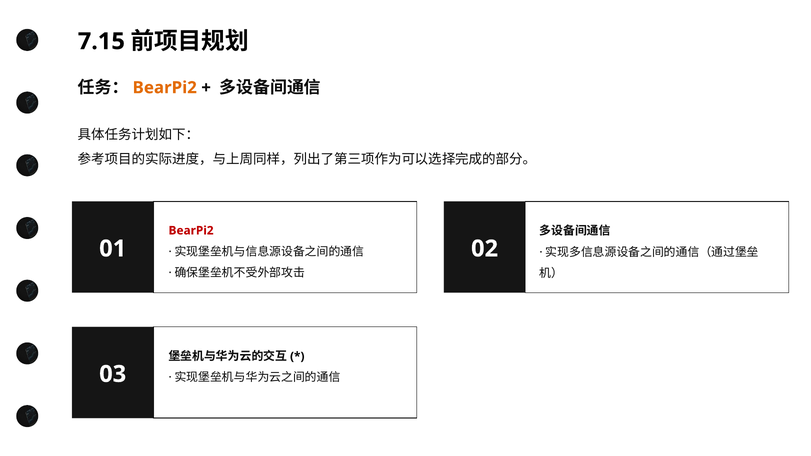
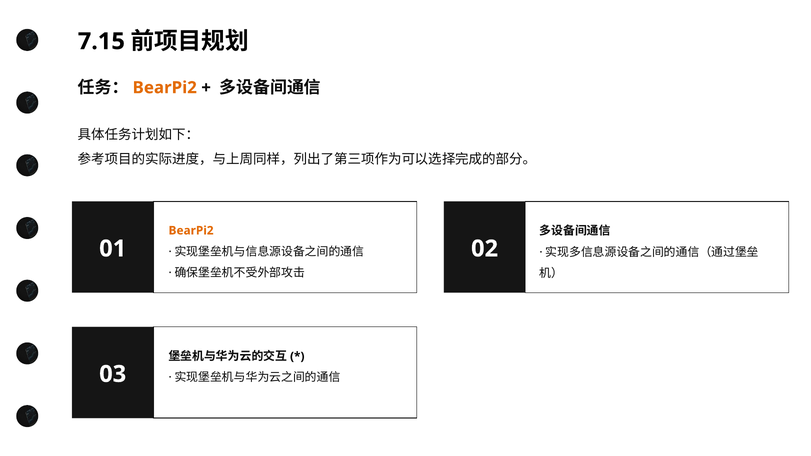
BearPi2 at (191, 231) colour: red -> orange
